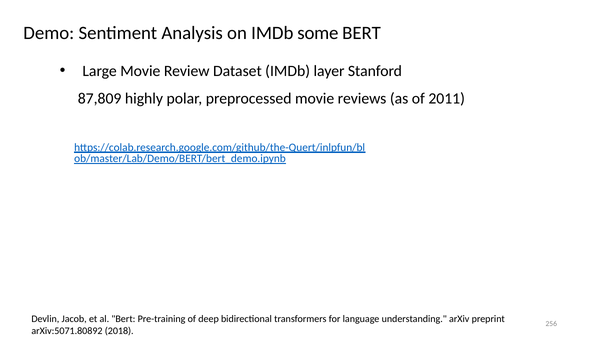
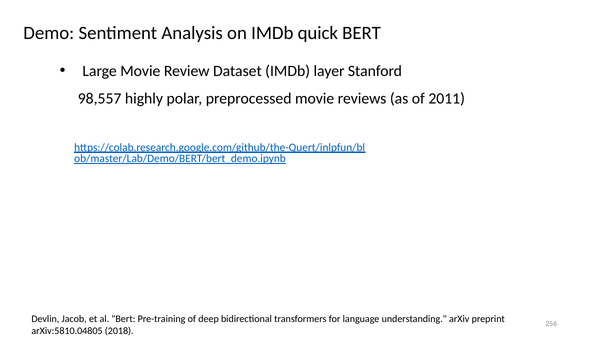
some: some -> quick
87,809: 87,809 -> 98,557
arXiv:5071.80892: arXiv:5071.80892 -> arXiv:5810.04805
